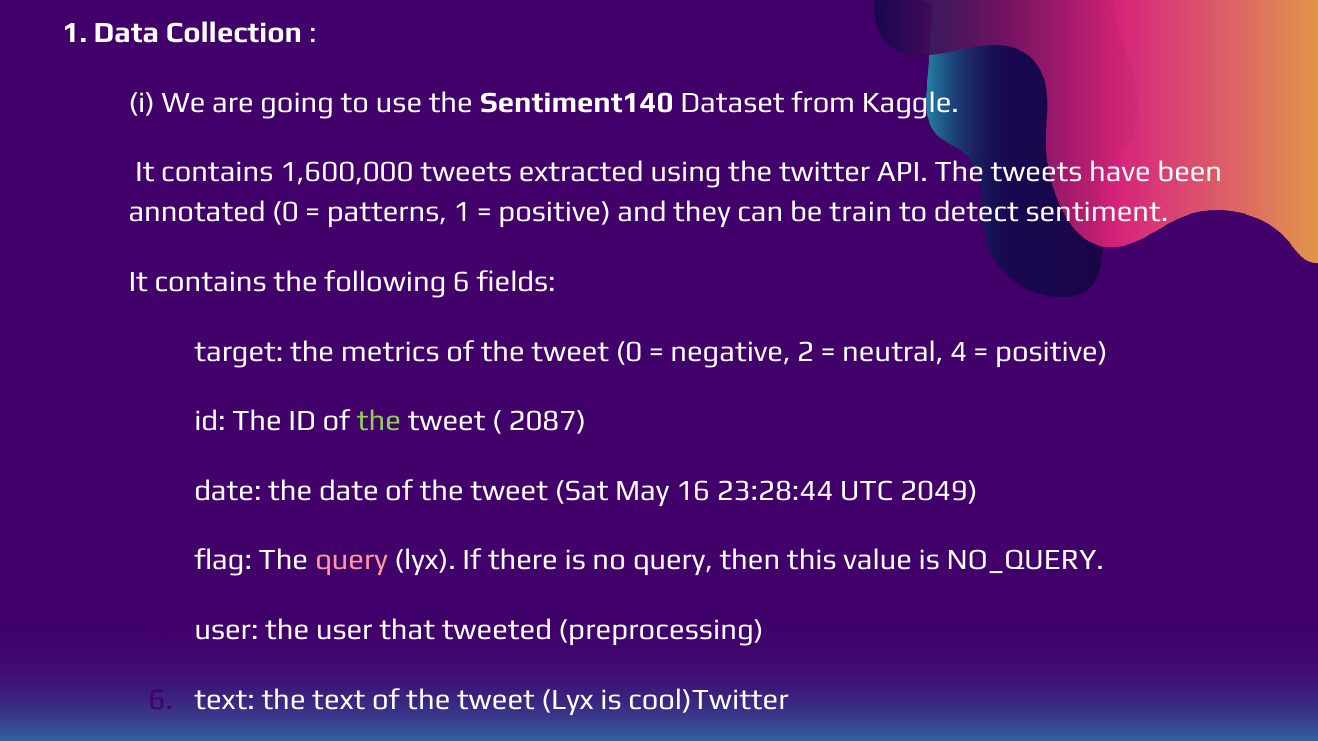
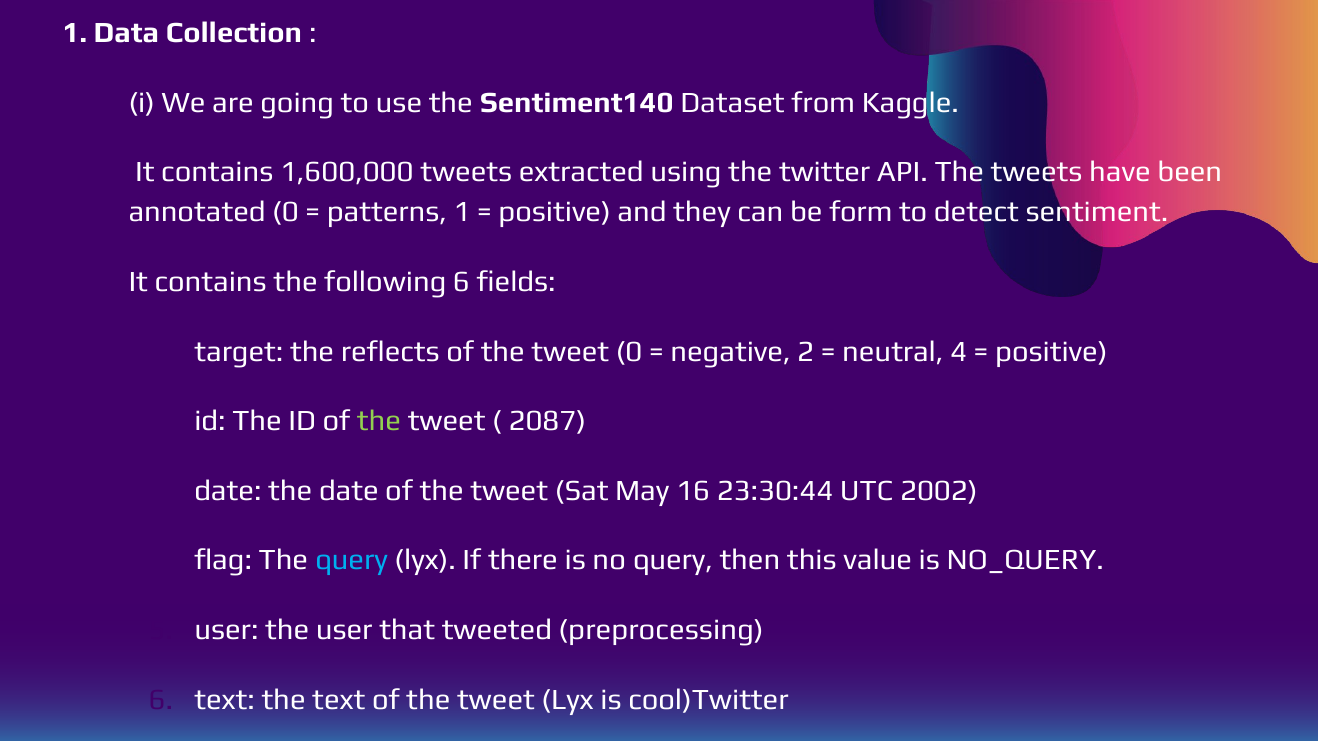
train: train -> form
metrics: metrics -> reflects
23:28:44: 23:28:44 -> 23:30:44
2049: 2049 -> 2002
query at (351, 561) colour: pink -> light blue
